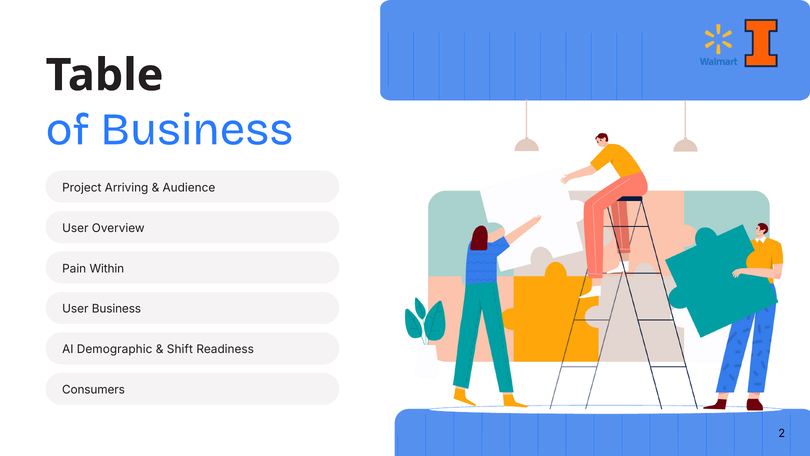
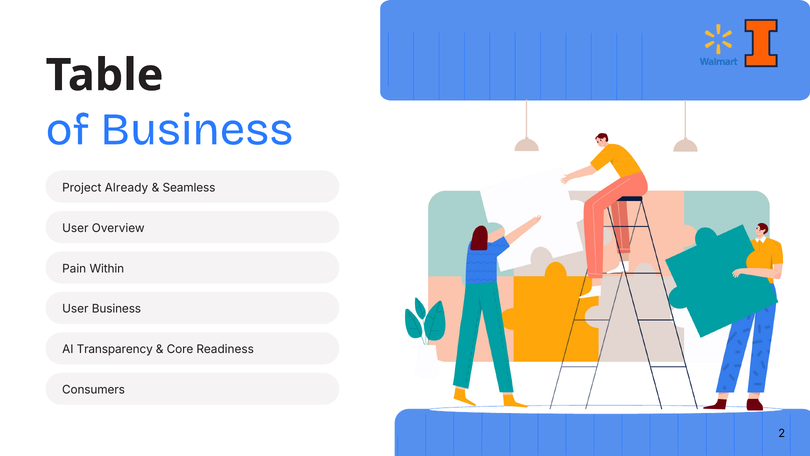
Arriving: Arriving -> Already
Audience: Audience -> Seamless
Demographic: Demographic -> Transparency
Shift: Shift -> Core
